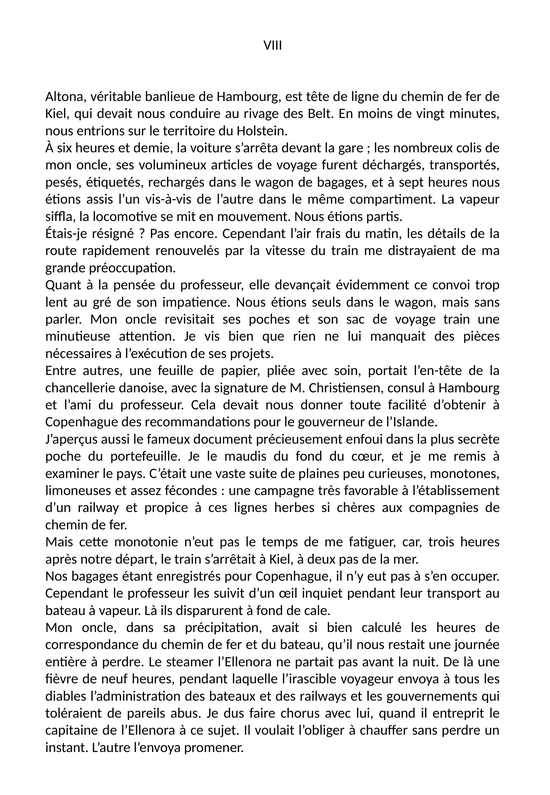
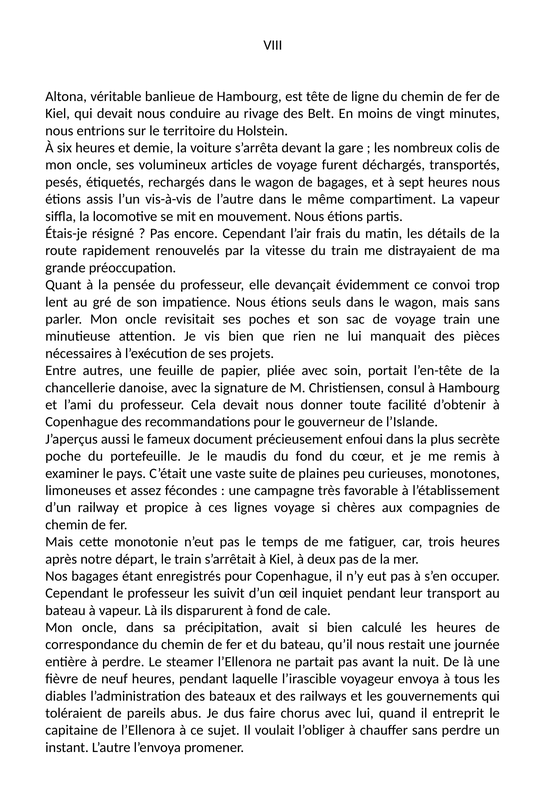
lignes herbes: herbes -> voyage
